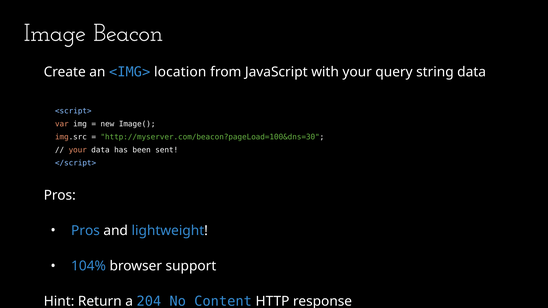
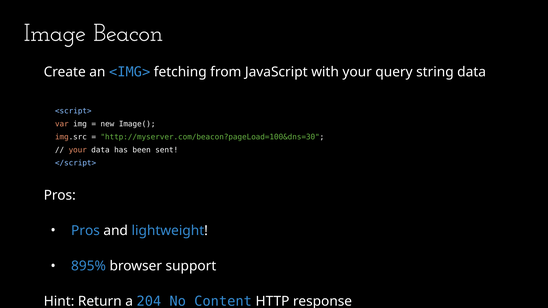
location: location -> fetching
104%: 104% -> 895%
